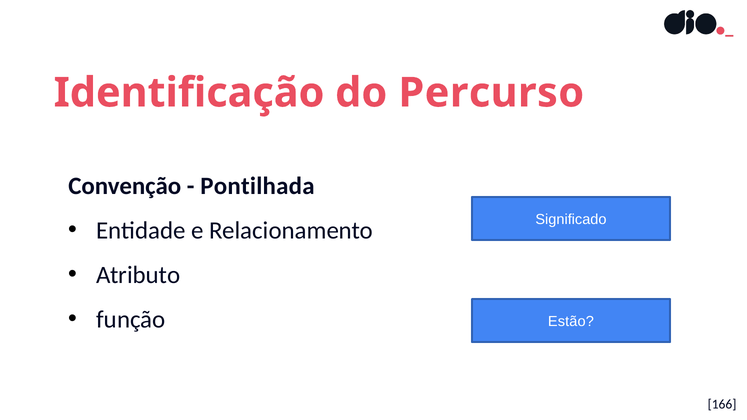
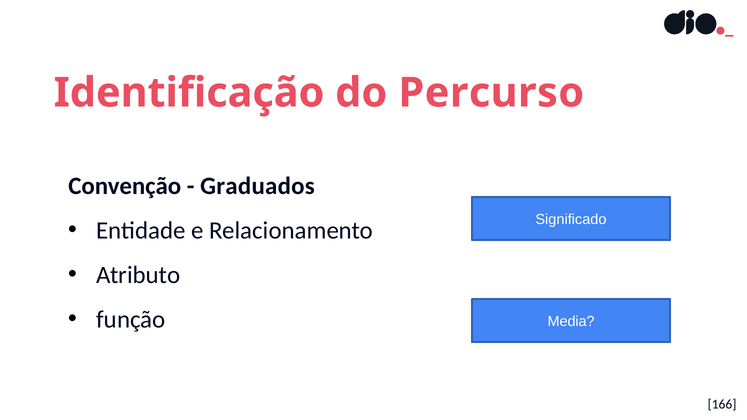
Pontilhada: Pontilhada -> Graduados
Estão: Estão -> Media
